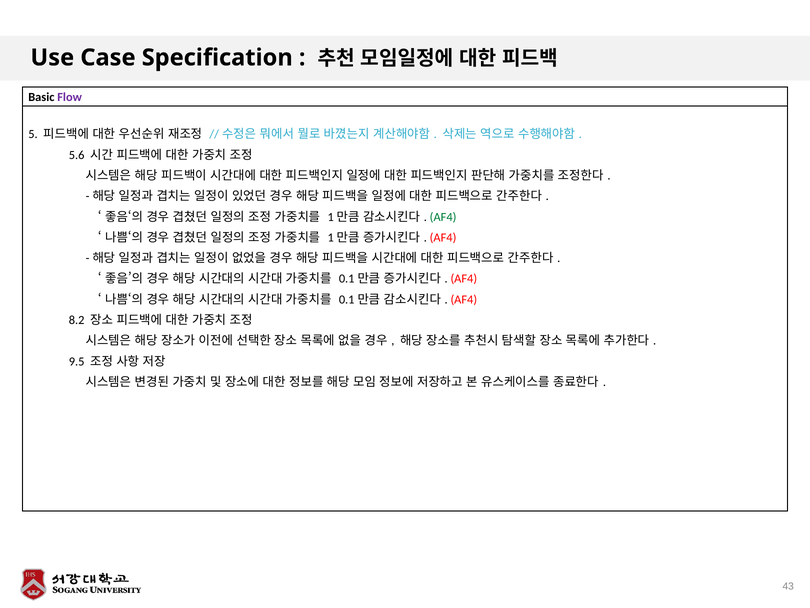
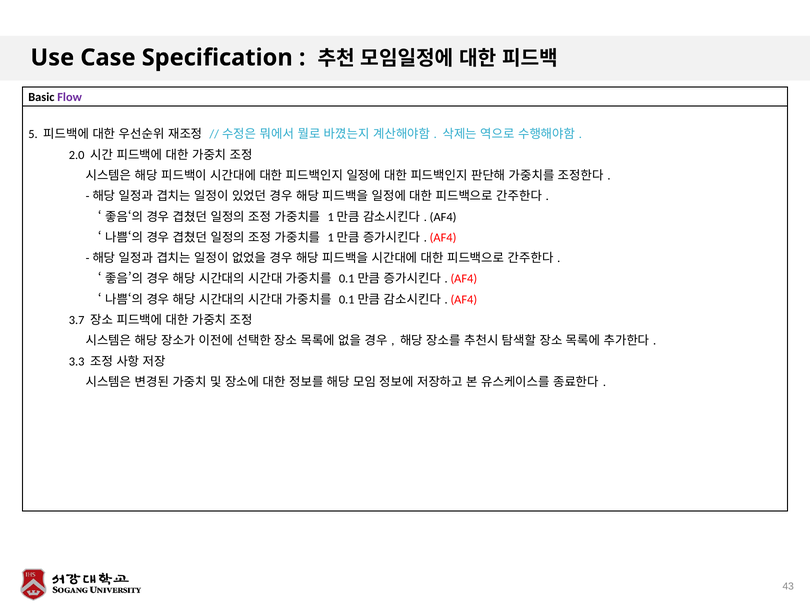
5.6: 5.6 -> 2.0
AF4 at (443, 217) colour: green -> black
8.2: 8.2 -> 3.7
9.5: 9.5 -> 3.3
